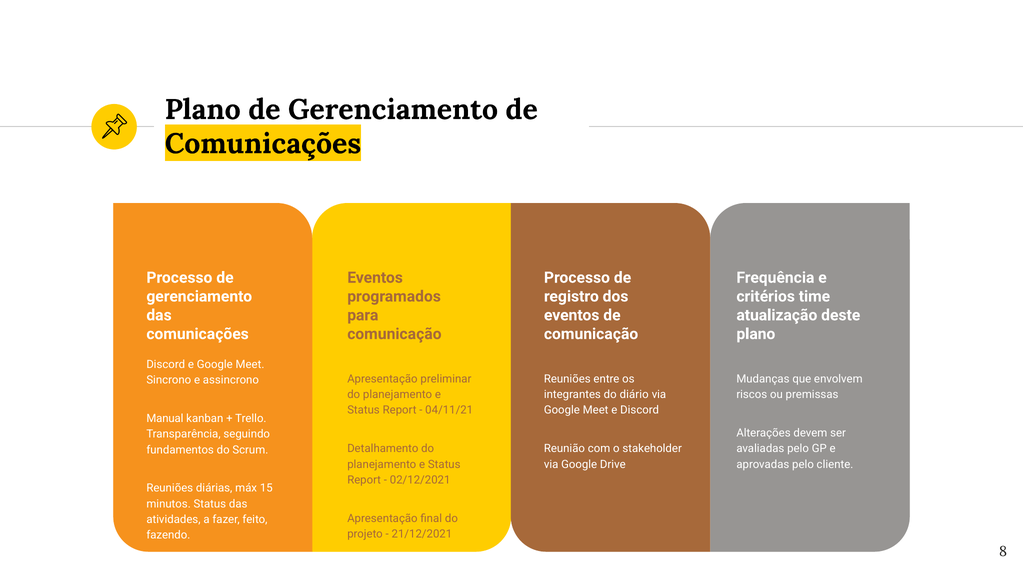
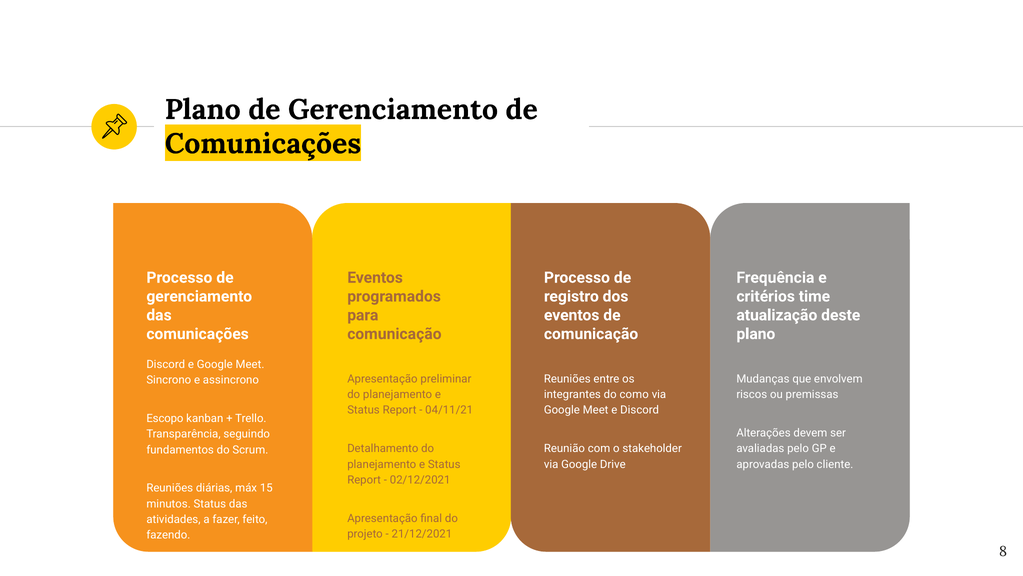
diário: diário -> como
Manual: Manual -> Escopo
